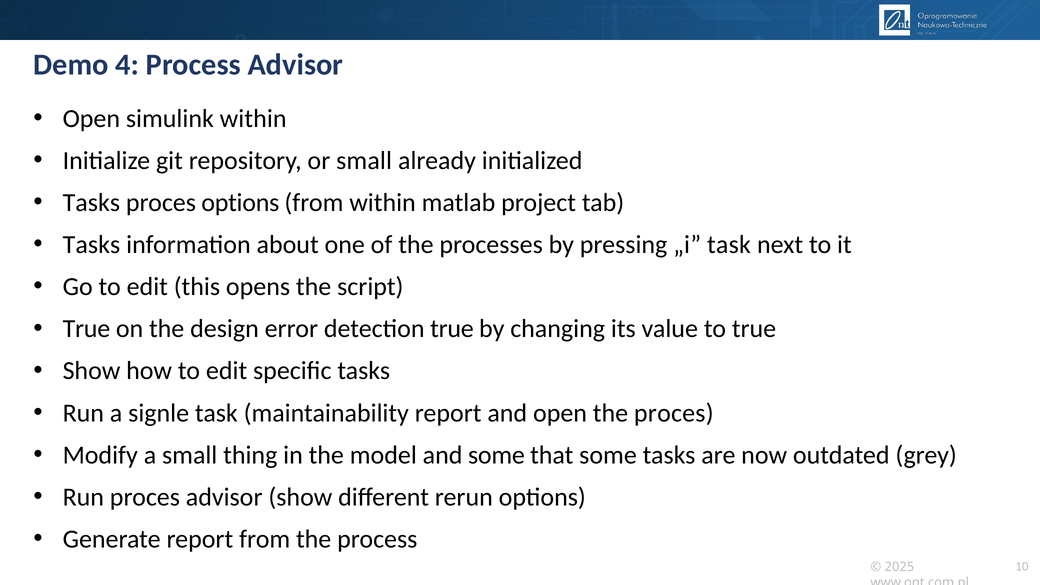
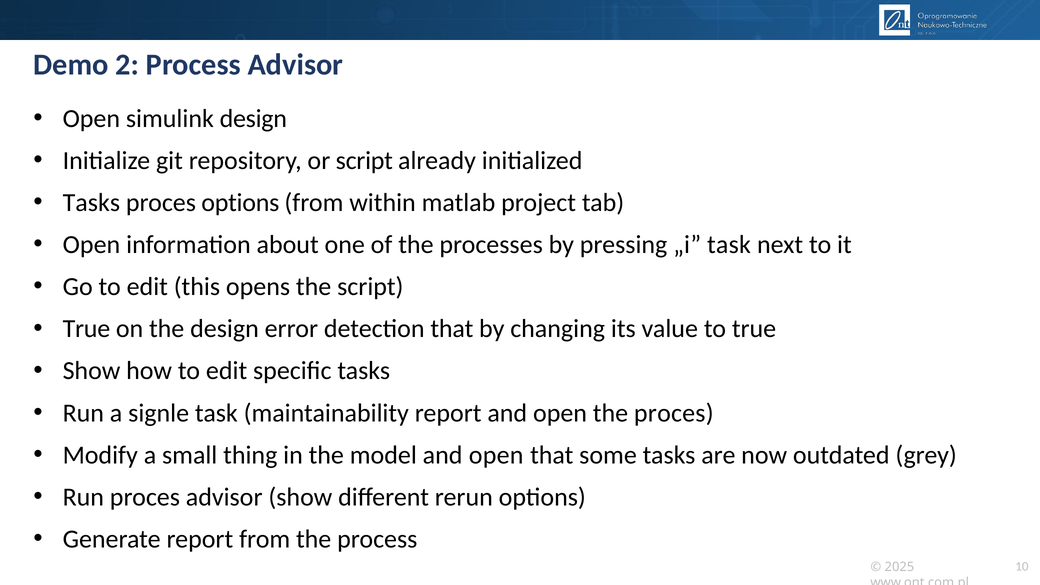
4: 4 -> 2
simulink within: within -> design
or small: small -> script
Tasks at (91, 245): Tasks -> Open
detection true: true -> that
model and some: some -> open
